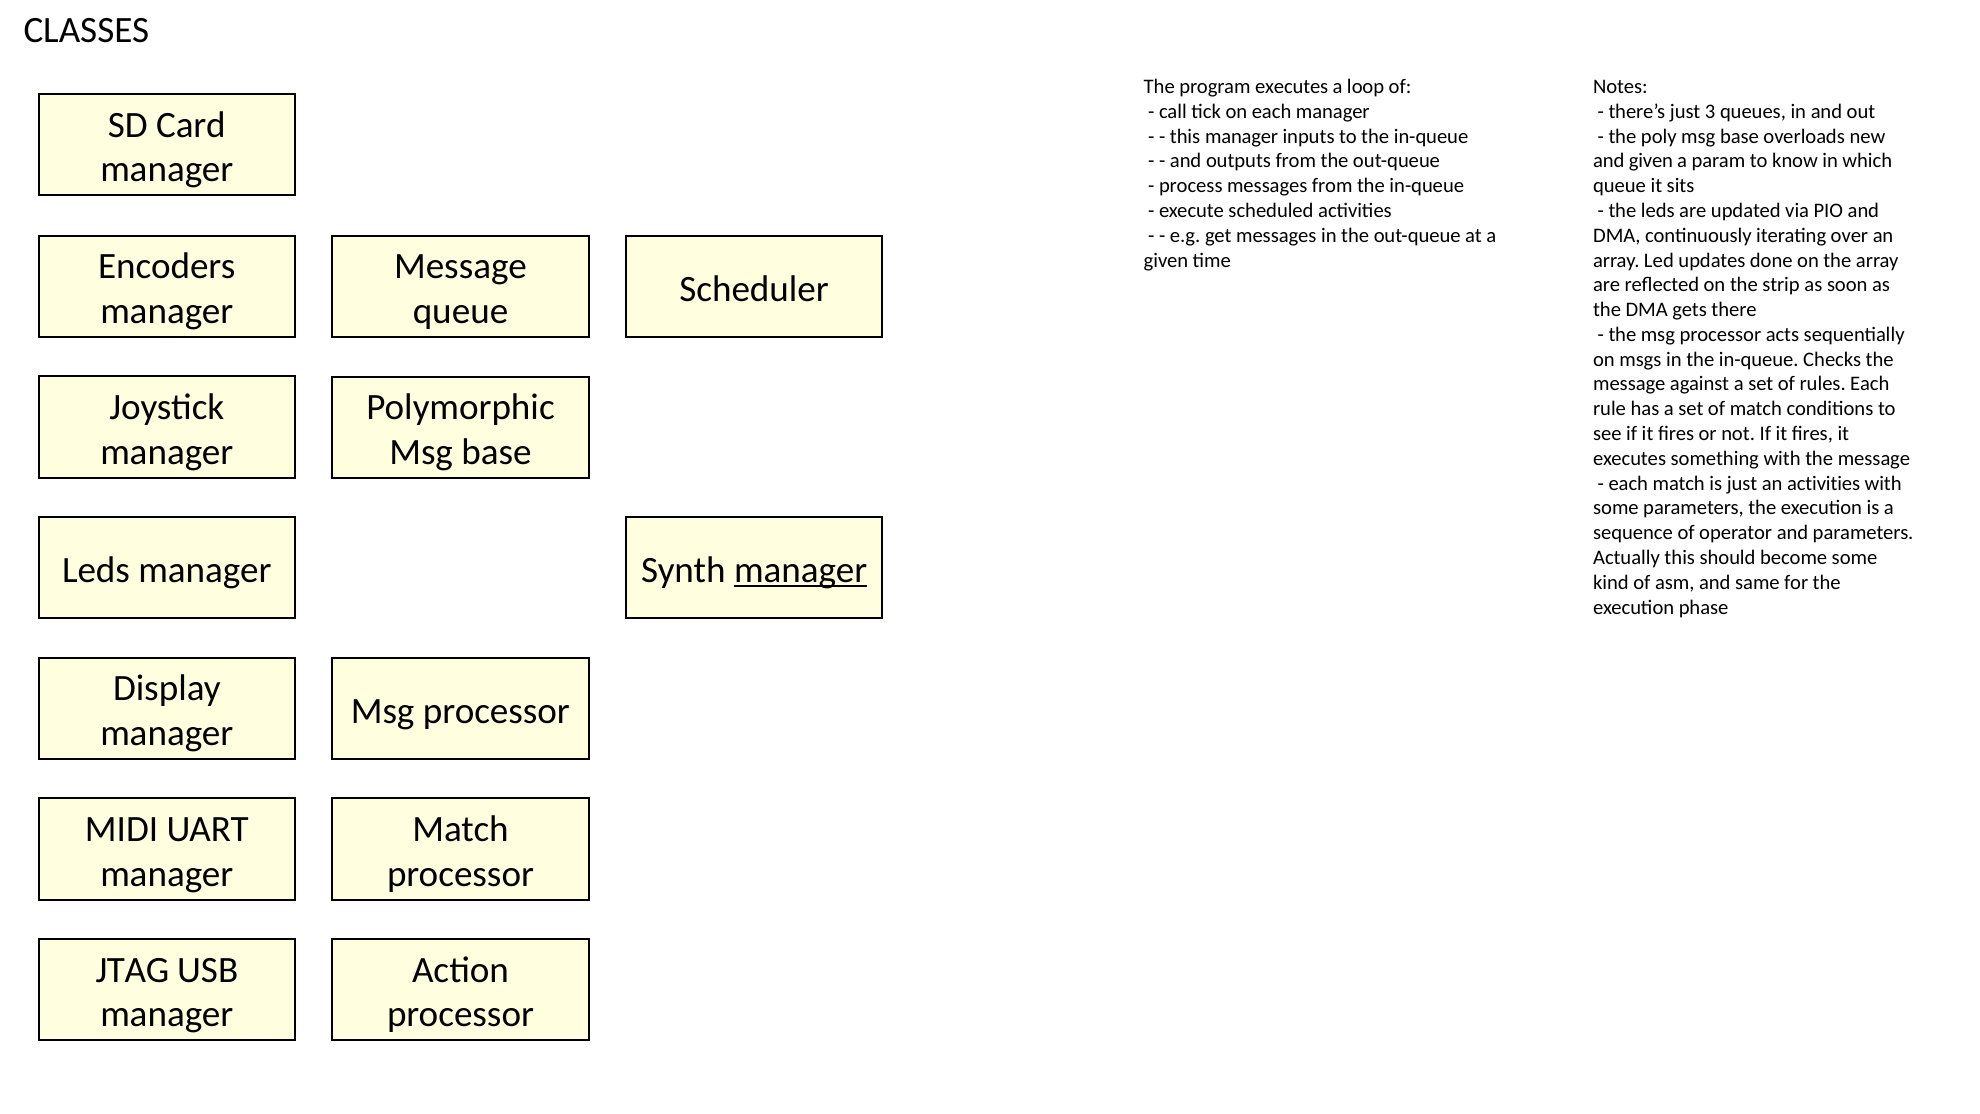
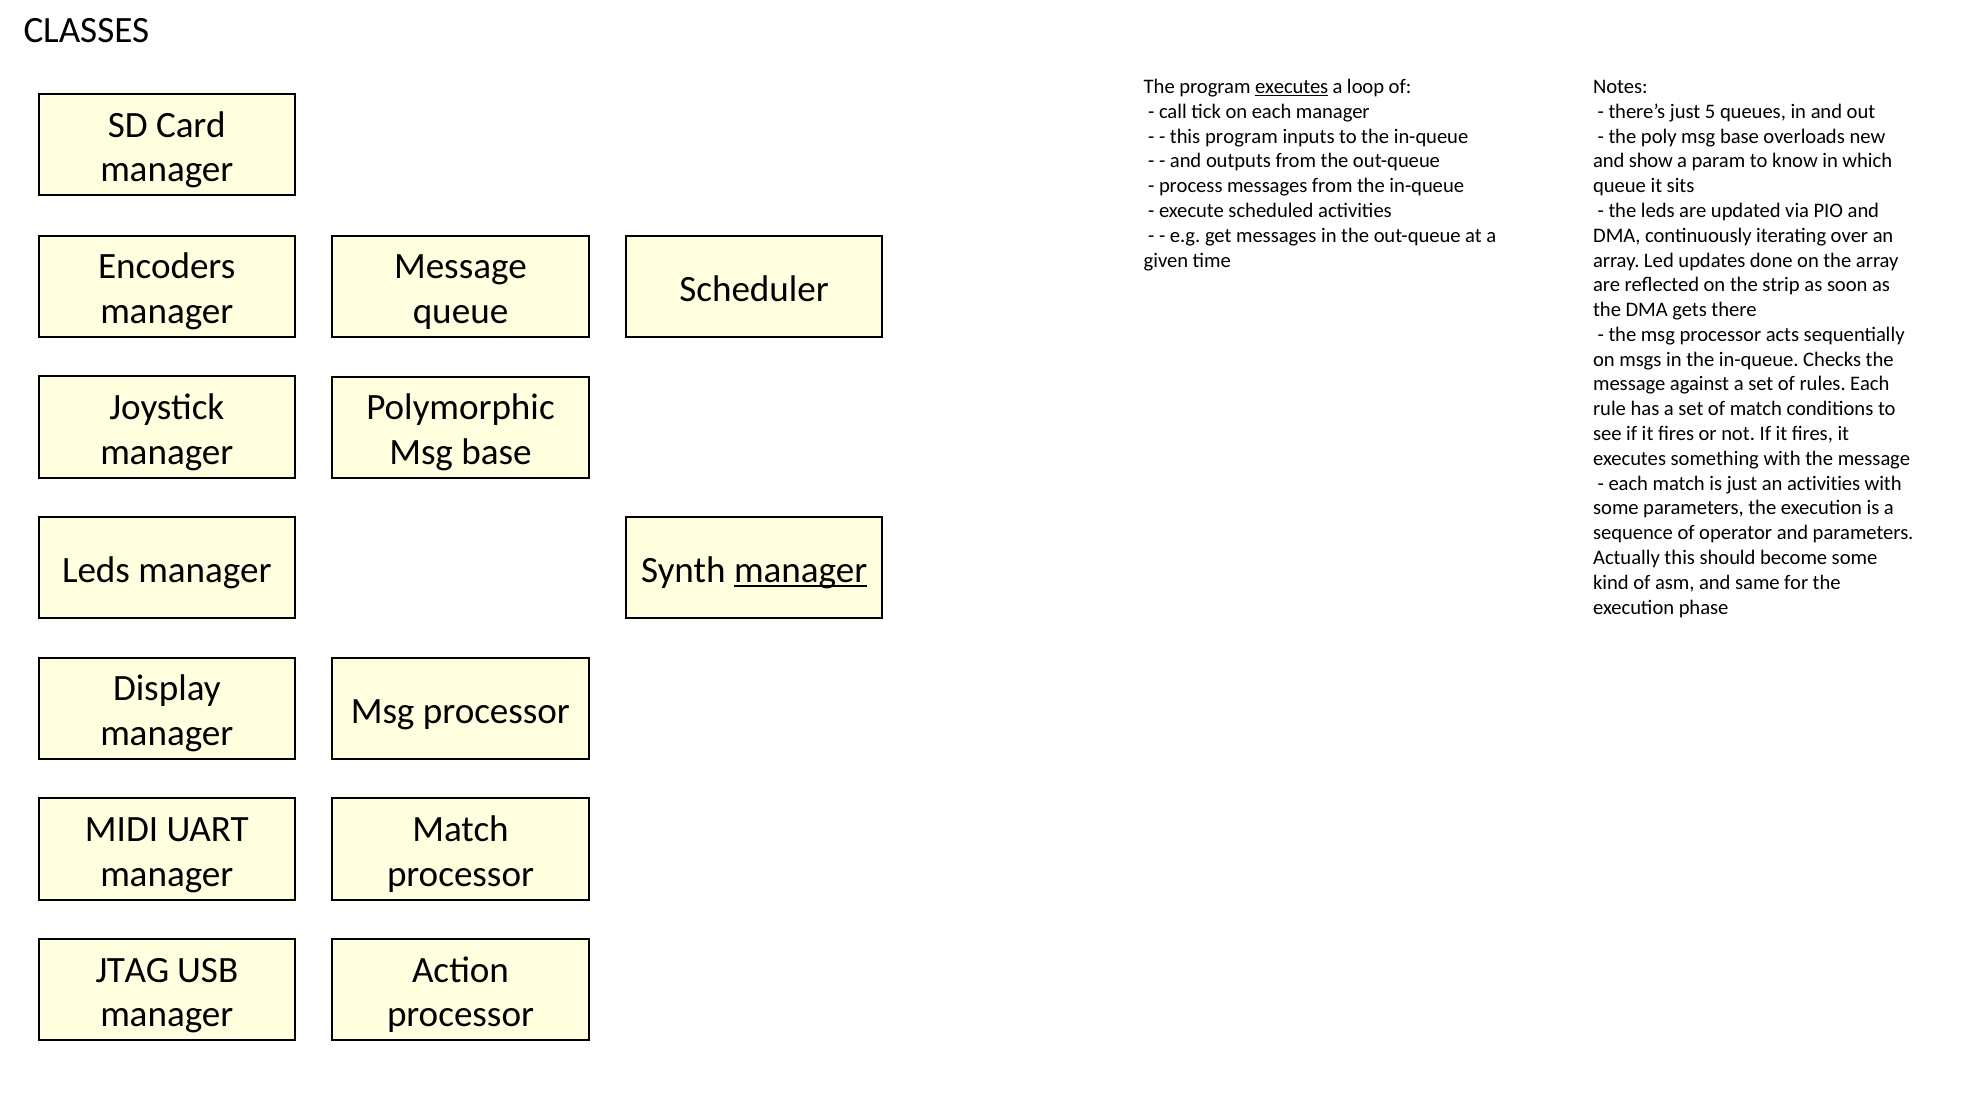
executes at (1292, 87) underline: none -> present
3: 3 -> 5
this manager: manager -> program
and given: given -> show
